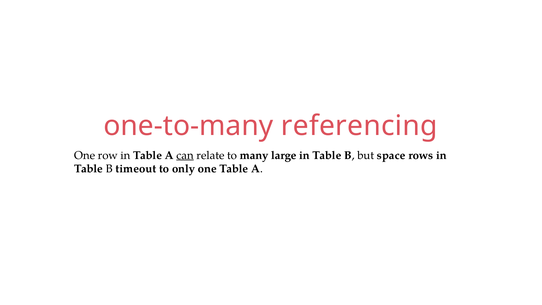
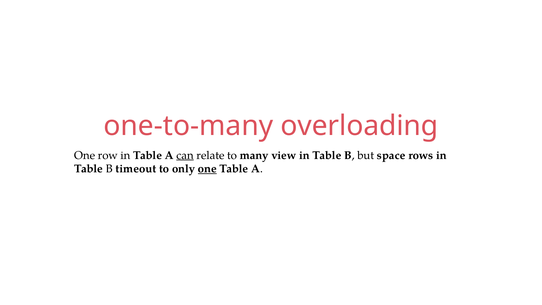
referencing: referencing -> overloading
large: large -> view
one at (207, 169) underline: none -> present
